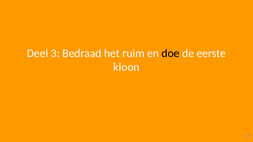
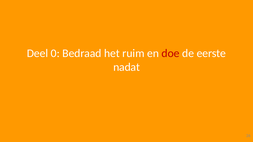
3: 3 -> 0
doe colour: black -> red
kloon: kloon -> nadat
